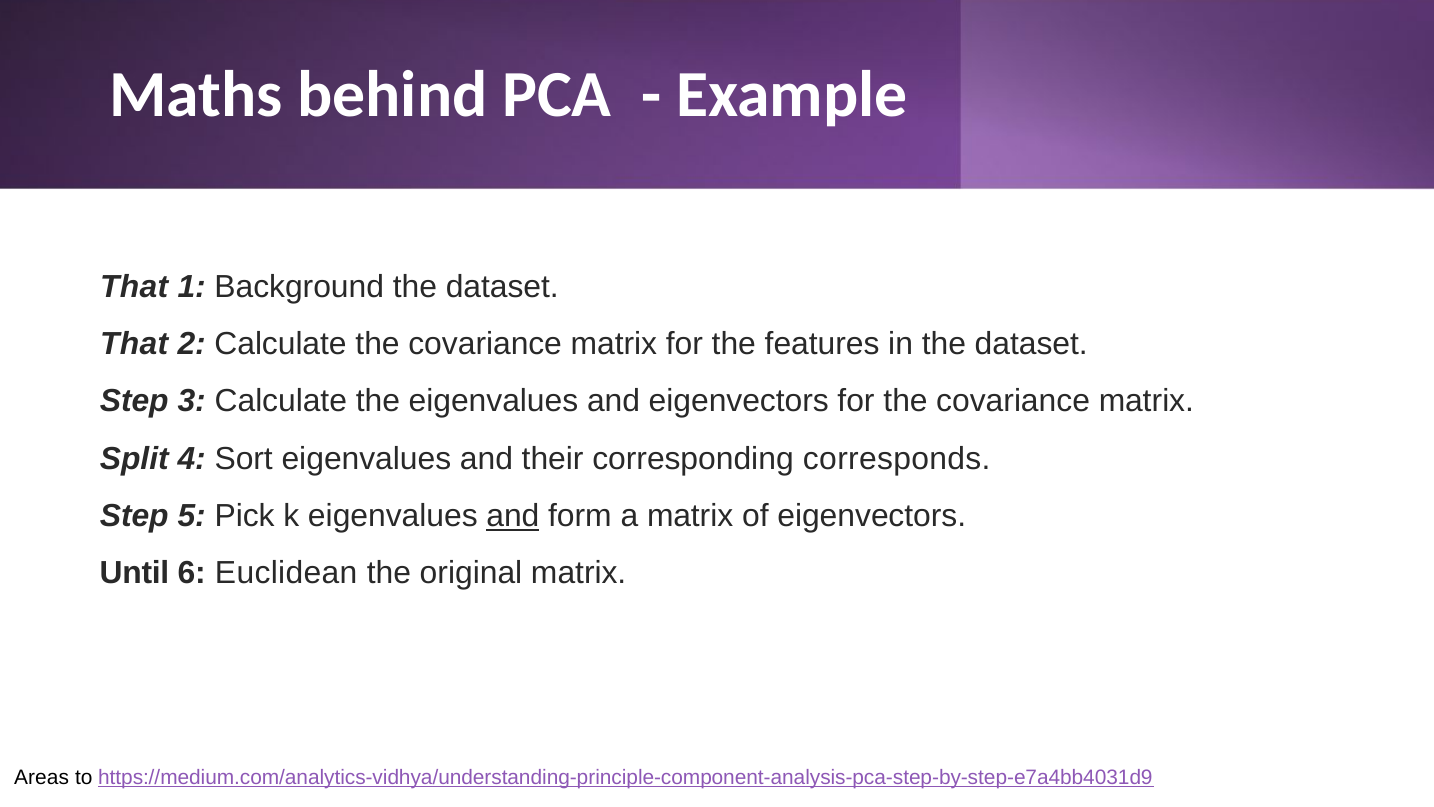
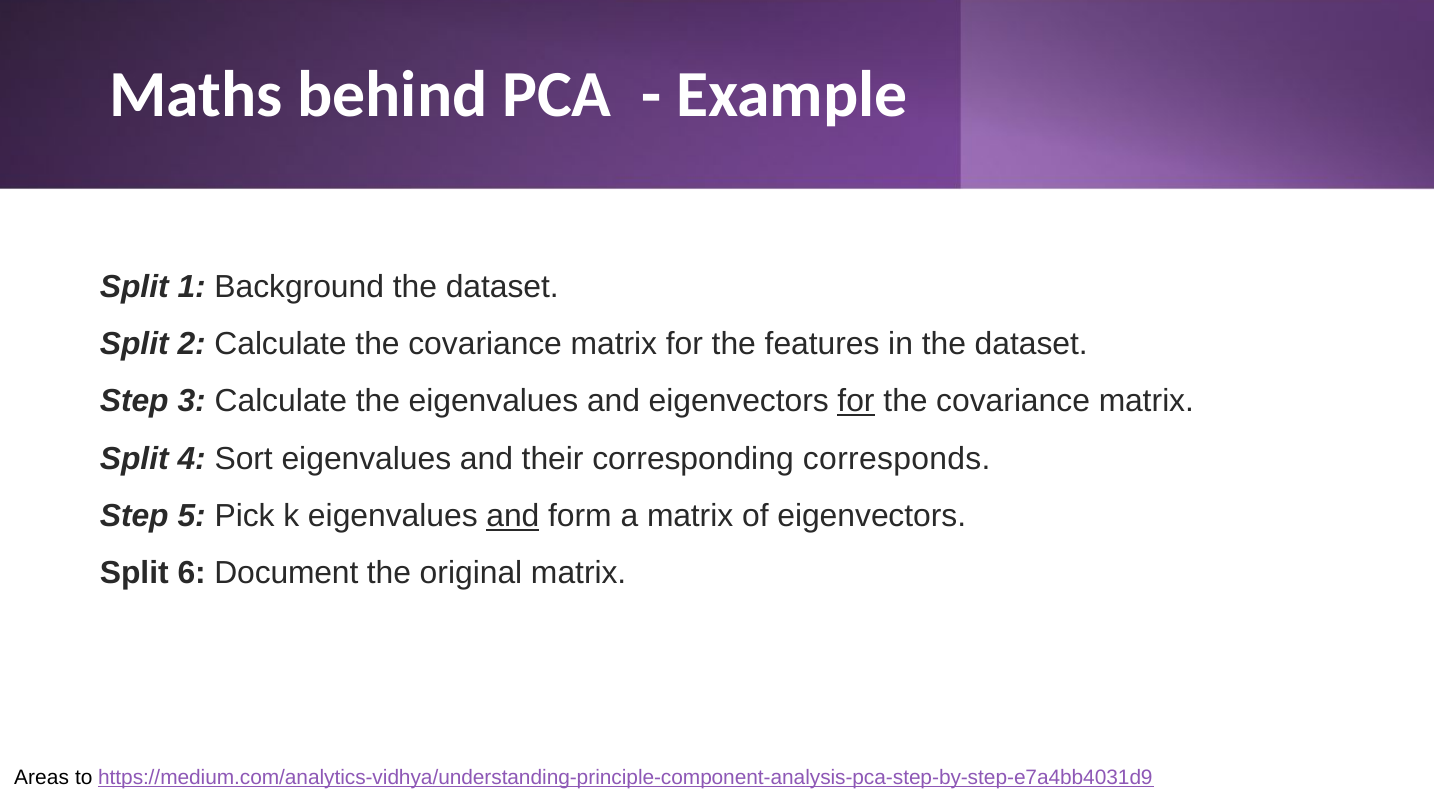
That at (134, 287): That -> Split
That at (134, 344): That -> Split
for at (856, 401) underline: none -> present
Until at (134, 573): Until -> Split
Euclidean: Euclidean -> Document
